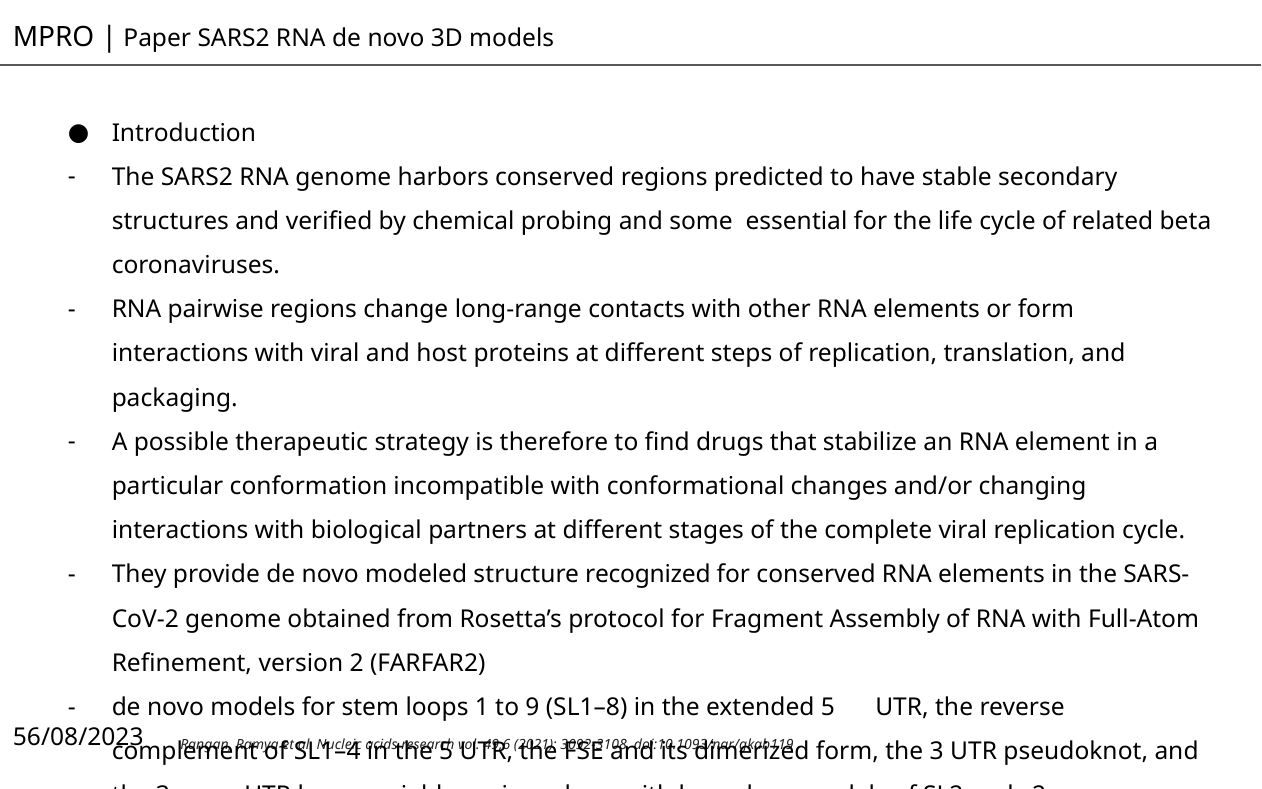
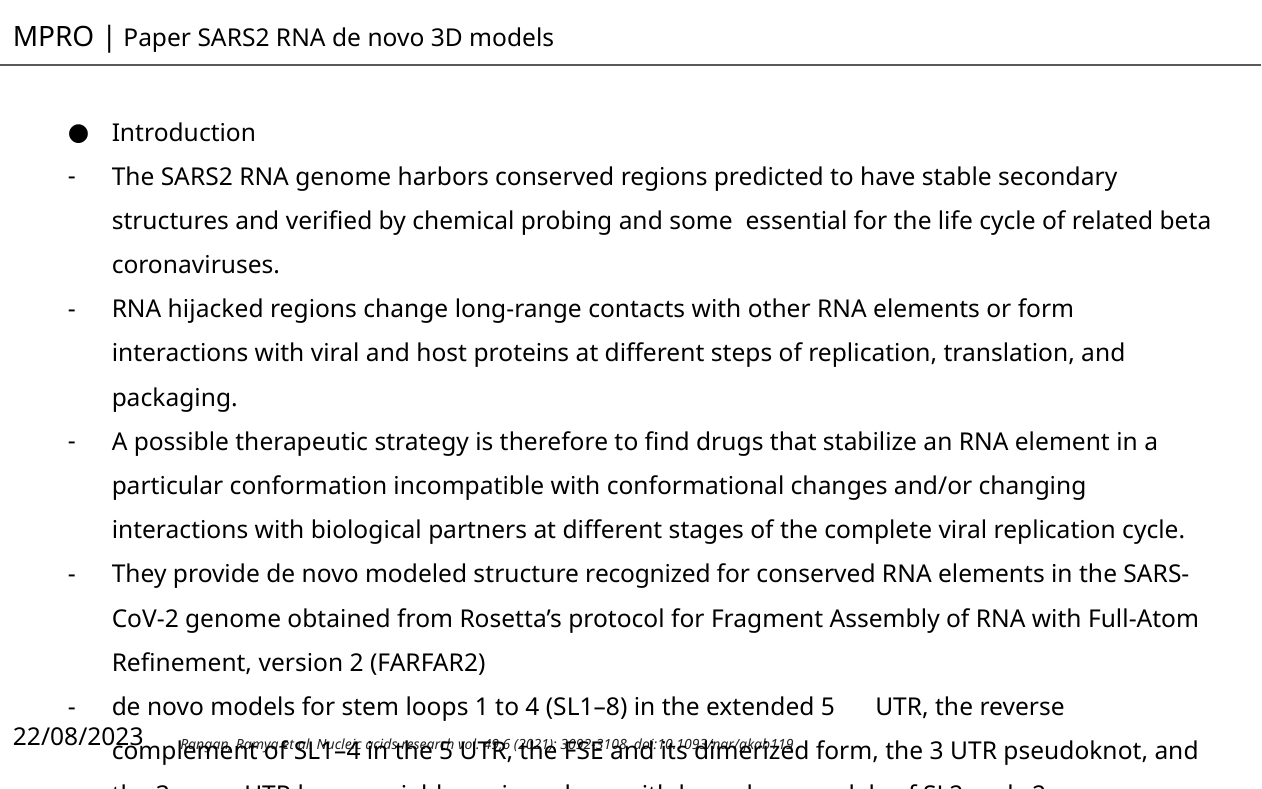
pairwise: pairwise -> hijacked
9: 9 -> 4
56/08/2023: 56/08/2023 -> 22/08/2023
